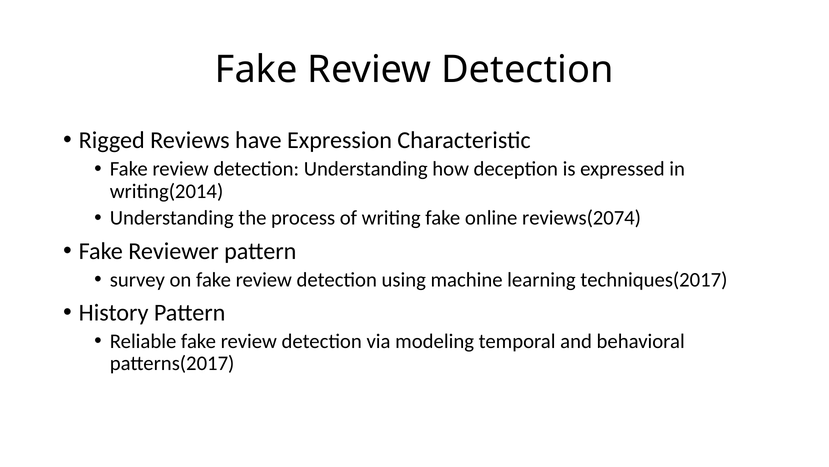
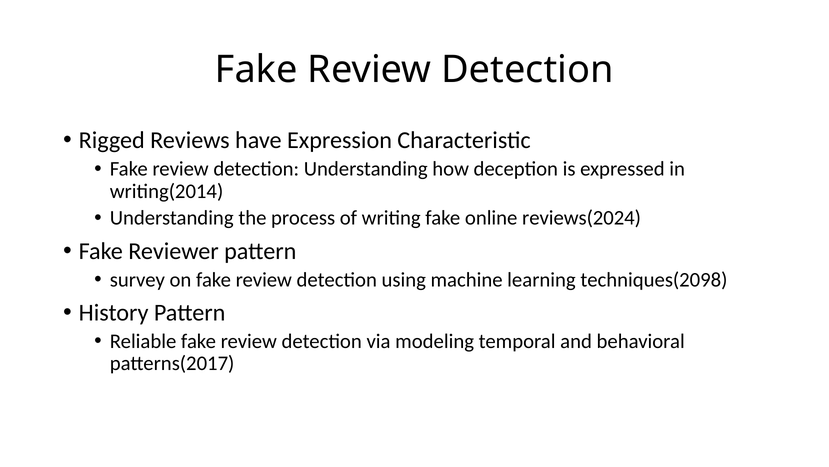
reviews(2074: reviews(2074 -> reviews(2024
techniques(2017: techniques(2017 -> techniques(2098
